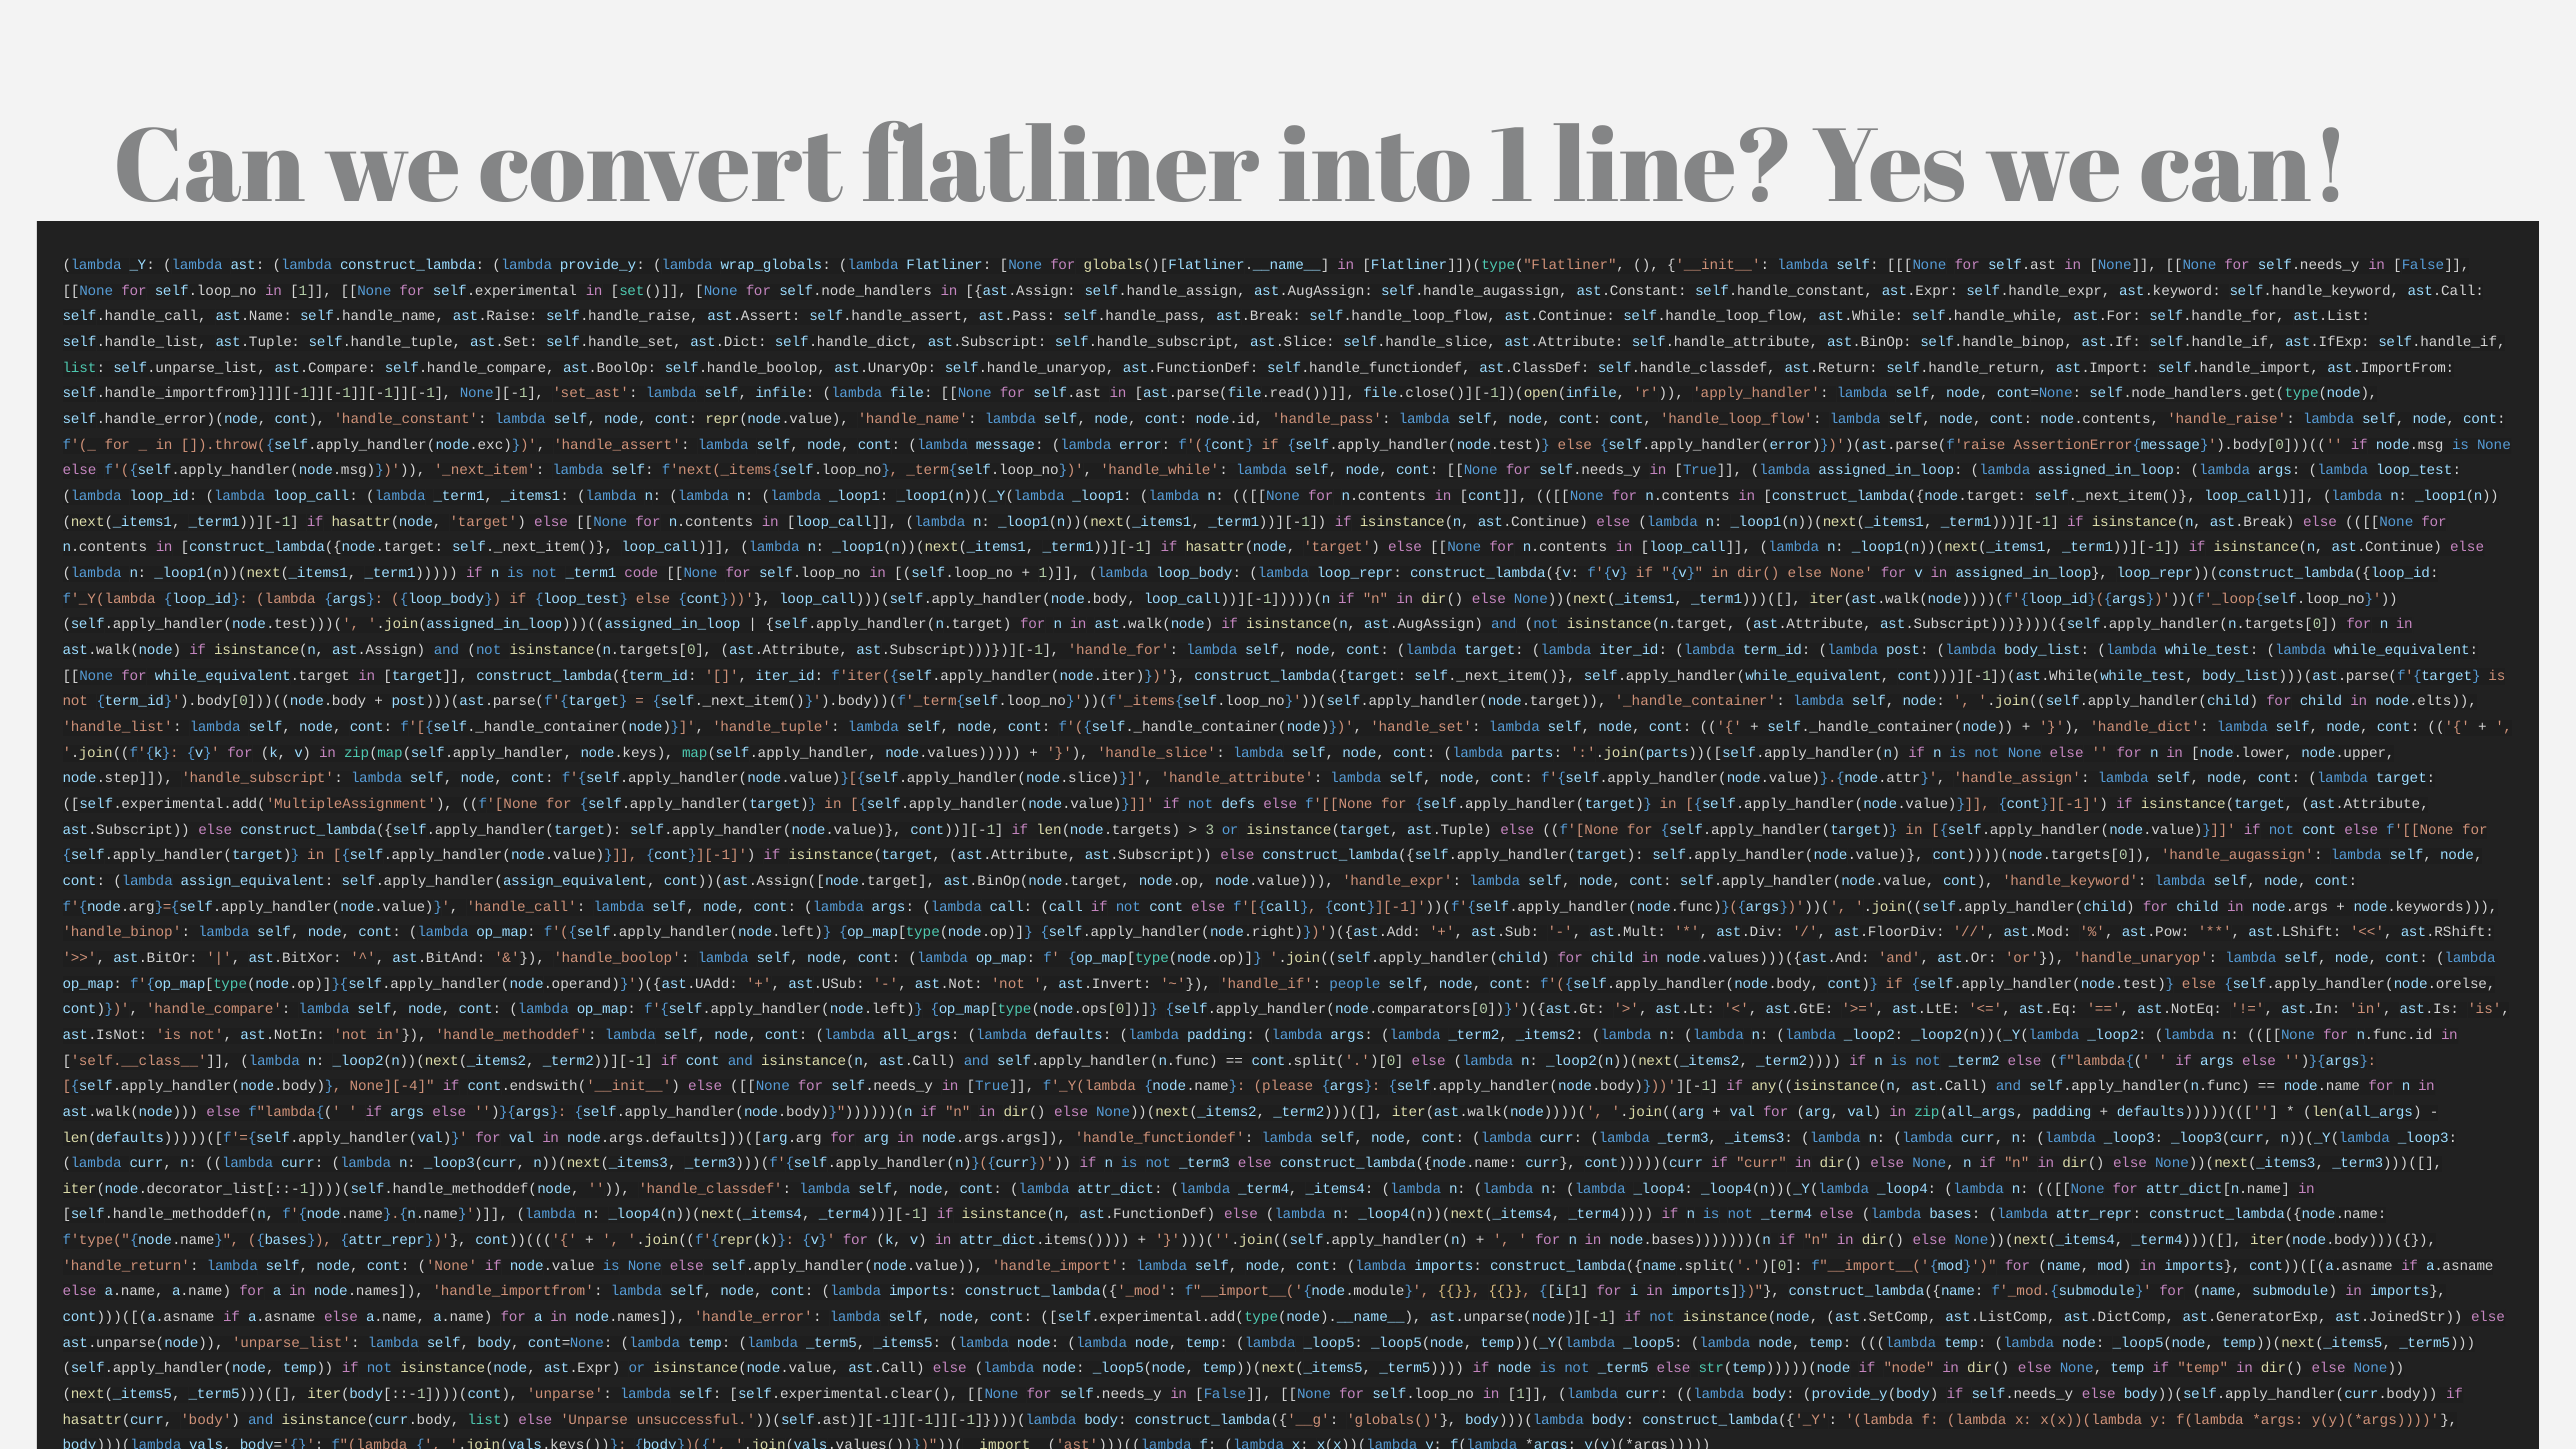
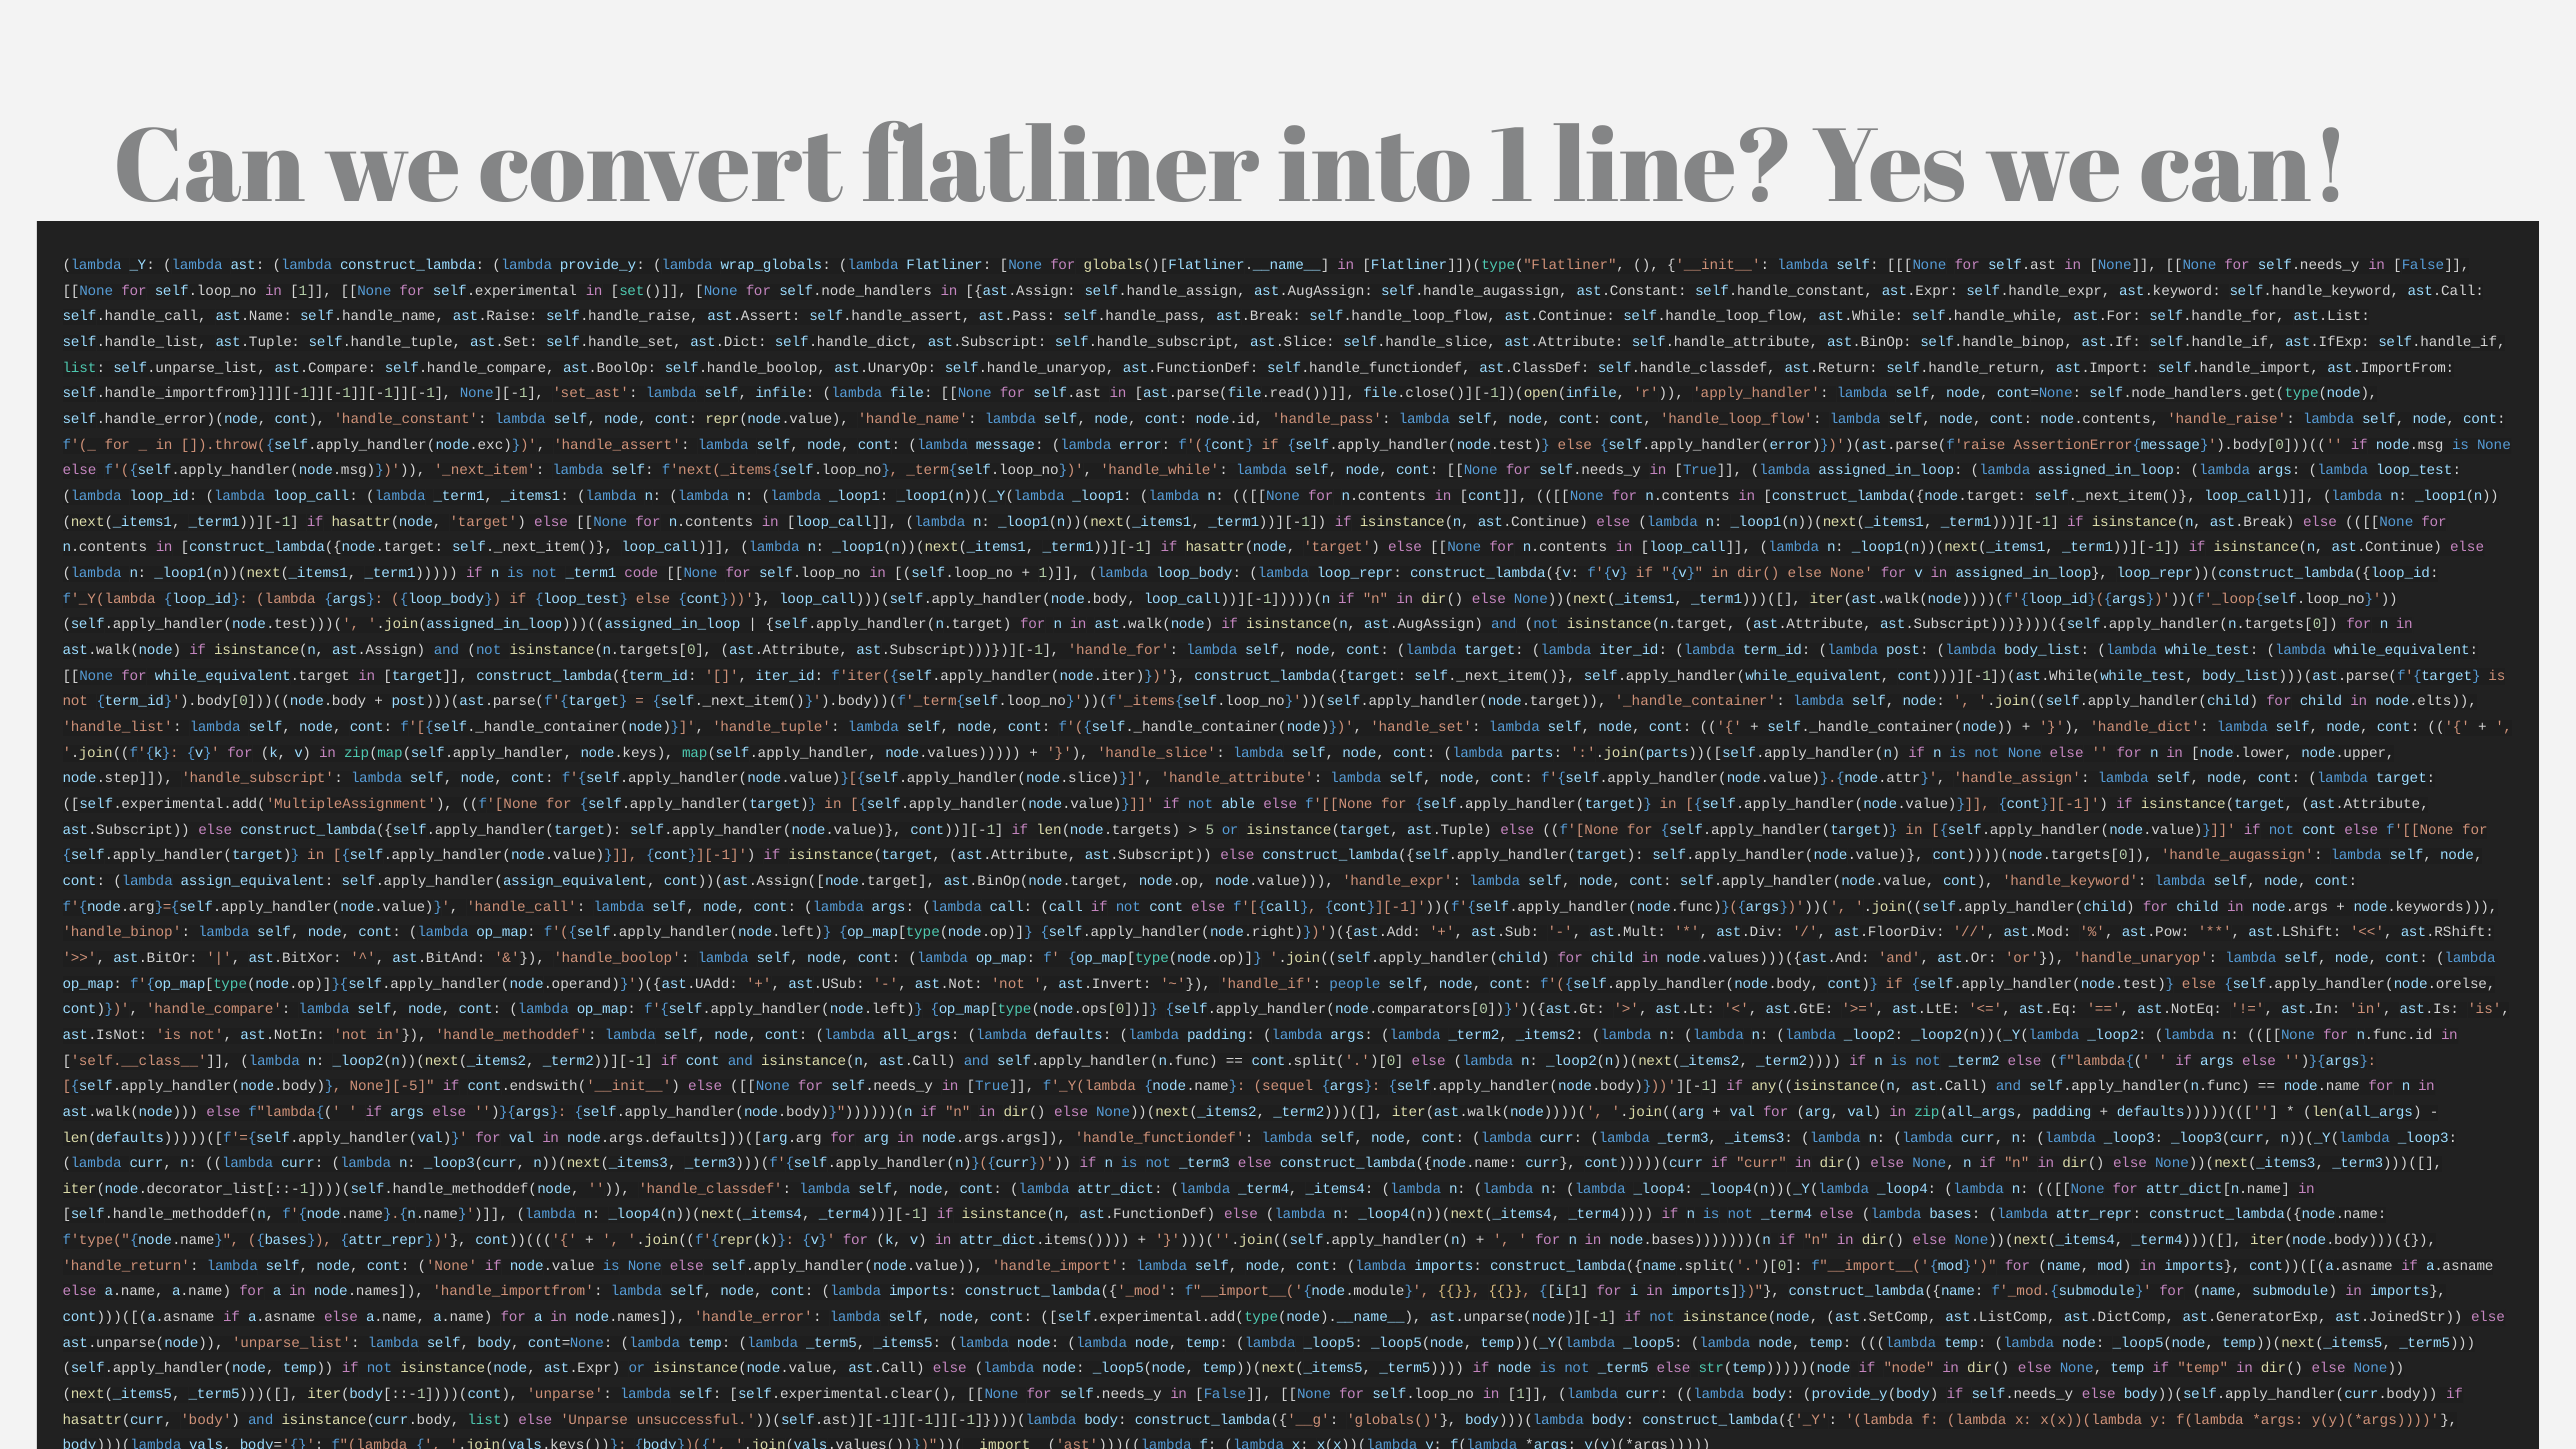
defs: defs -> able
3: 3 -> 5
None][-4: None][-4 -> None][-5
please: please -> sequel
